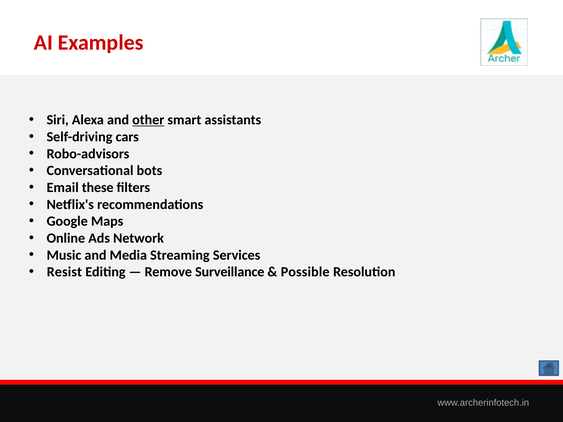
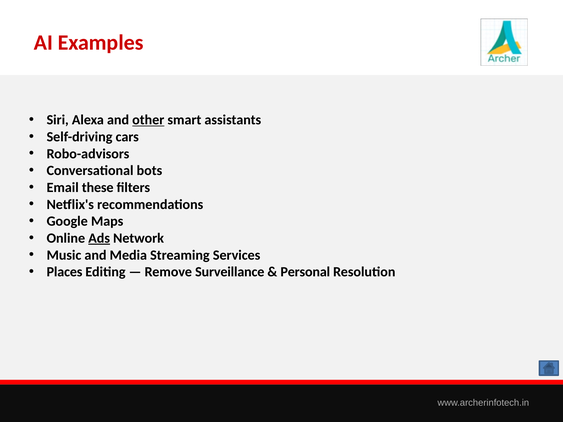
Ads underline: none -> present
Resist: Resist -> Places
Possible: Possible -> Personal
